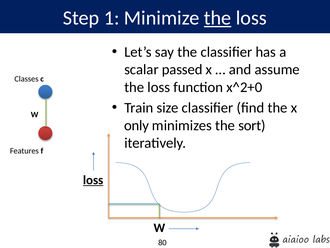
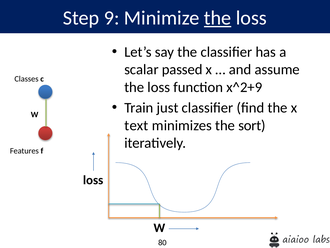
1: 1 -> 9
x^2+0: x^2+0 -> x^2+9
size: size -> just
only: only -> text
loss at (93, 180) underline: present -> none
